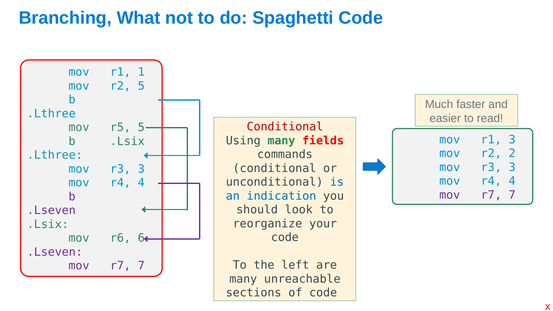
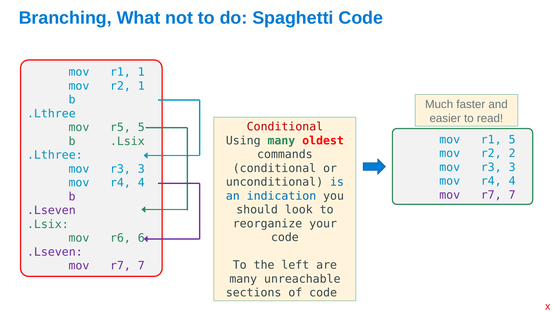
r2 5: 5 -> 1
r1 3: 3 -> 5
fields: fields -> oldest
